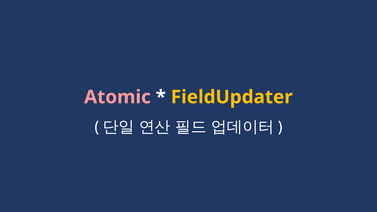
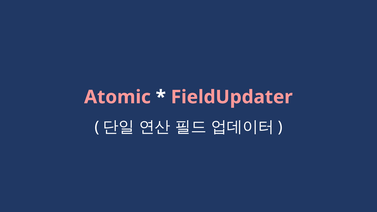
FieldUpdater colour: yellow -> pink
